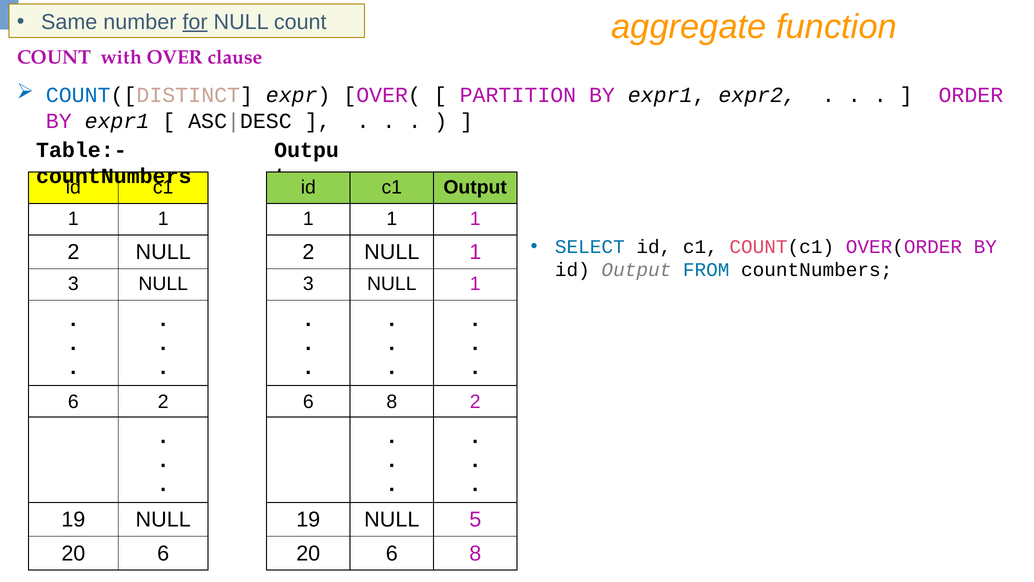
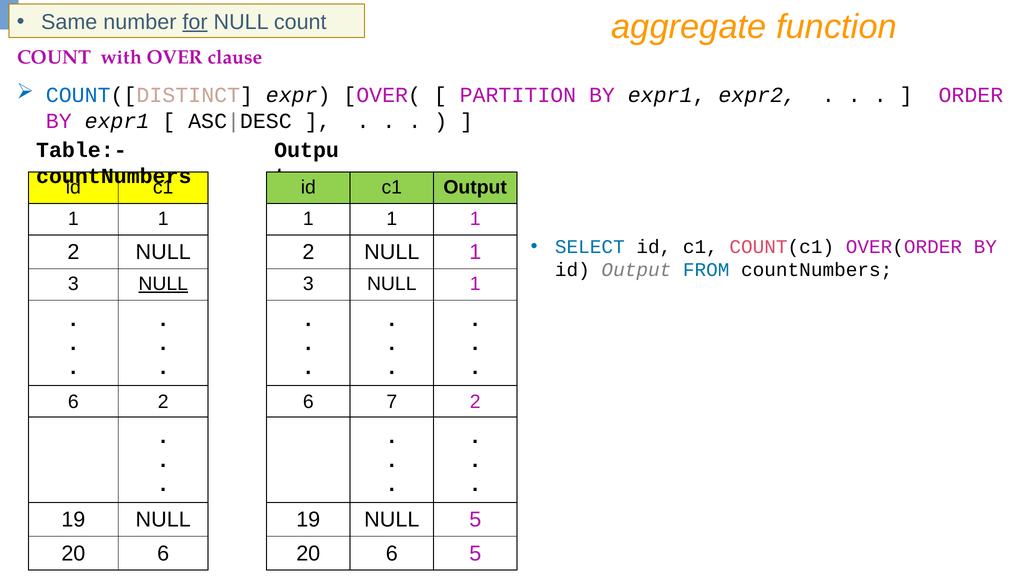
NULL at (163, 284) underline: none -> present
8 at (392, 401): 8 -> 7
20 6 8: 8 -> 5
